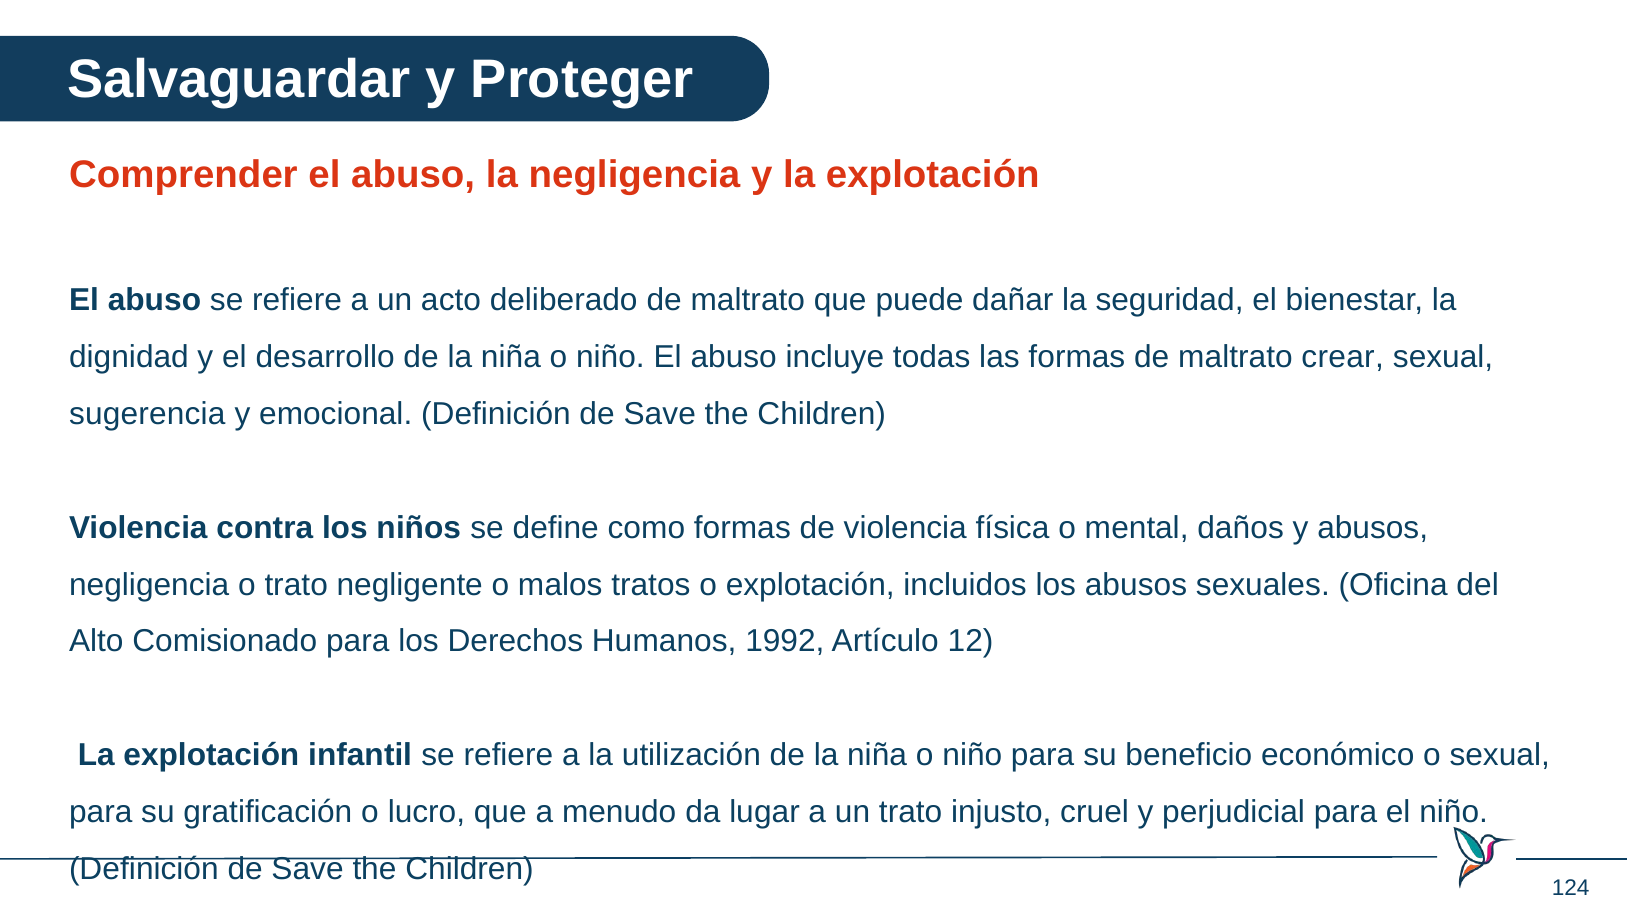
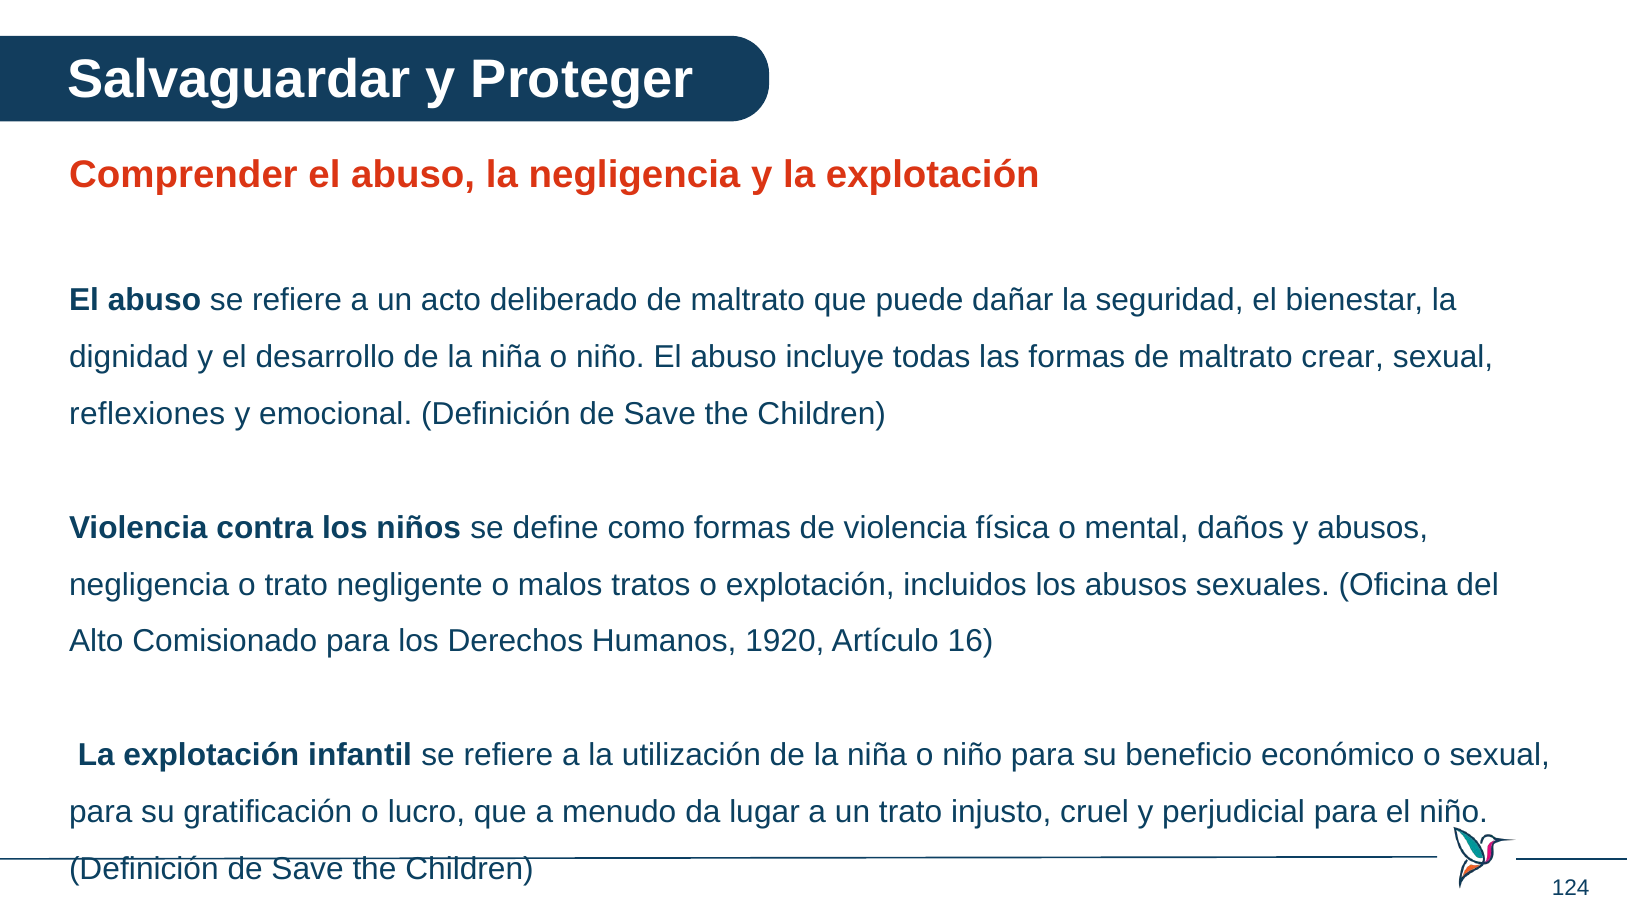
sugerencia: sugerencia -> reflexiones
1992: 1992 -> 1920
12: 12 -> 16
